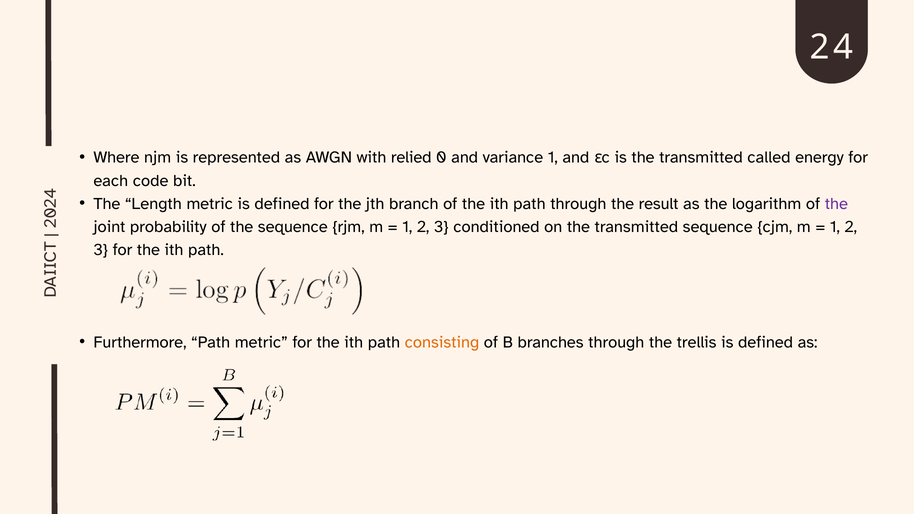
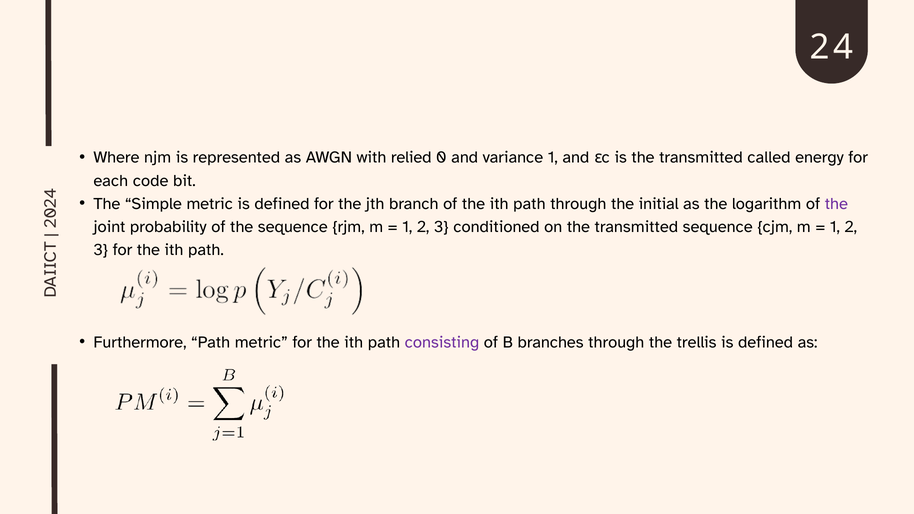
Length: Length -> Simple
result: result -> initial
consisting colour: orange -> purple
